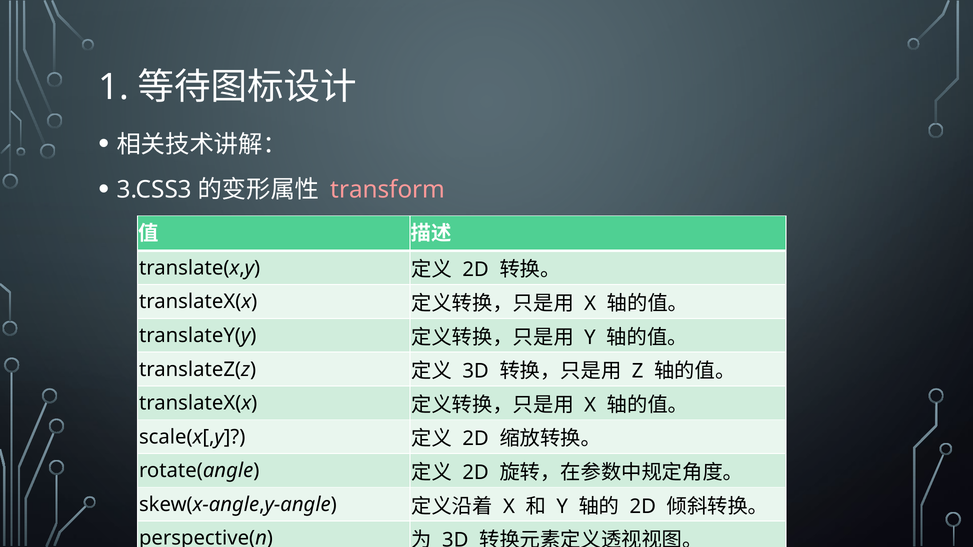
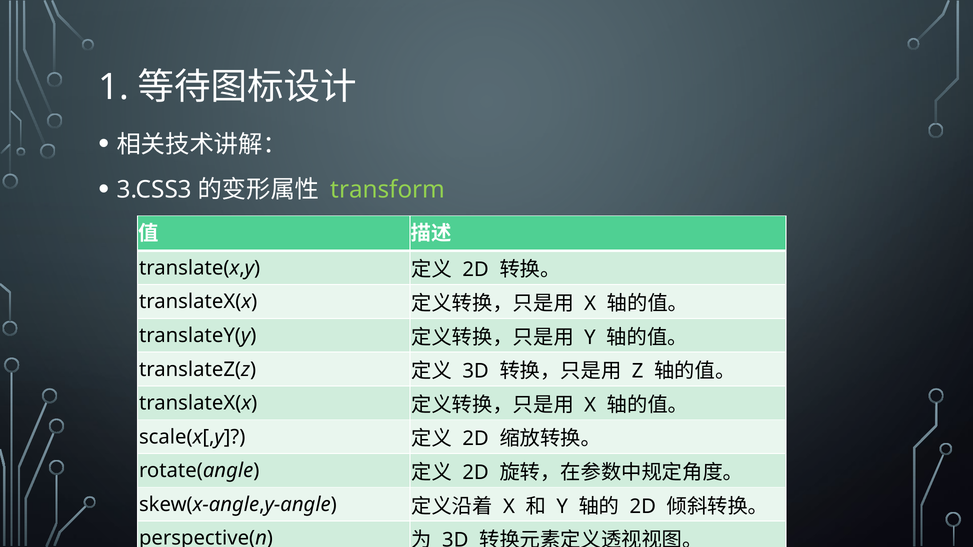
transform colour: pink -> light green
